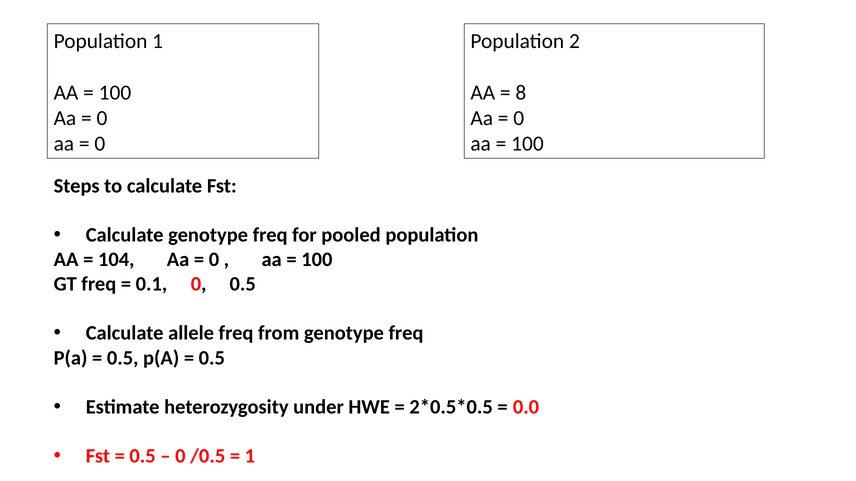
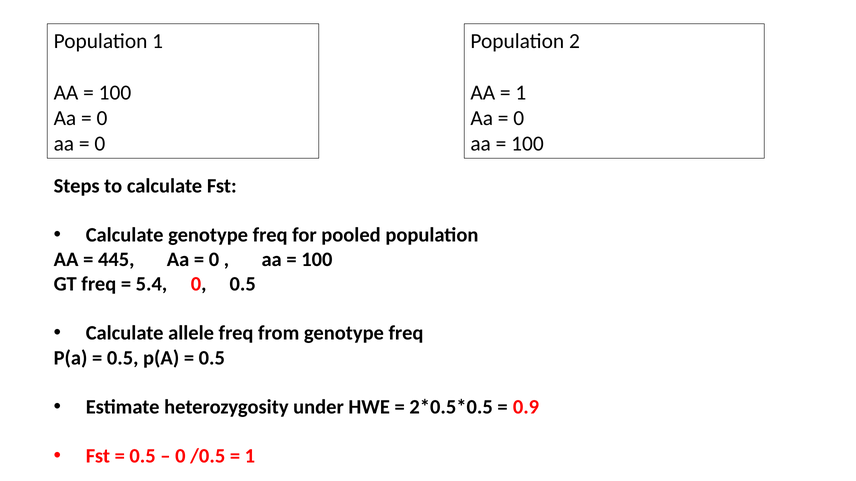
8 at (521, 93): 8 -> 1
104: 104 -> 445
0.1: 0.1 -> 5.4
0.0: 0.0 -> 0.9
